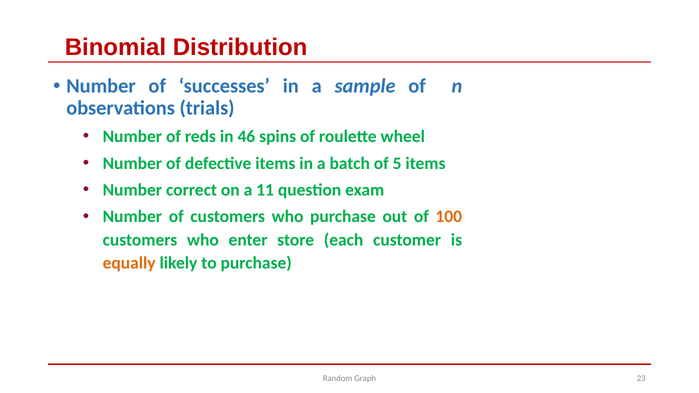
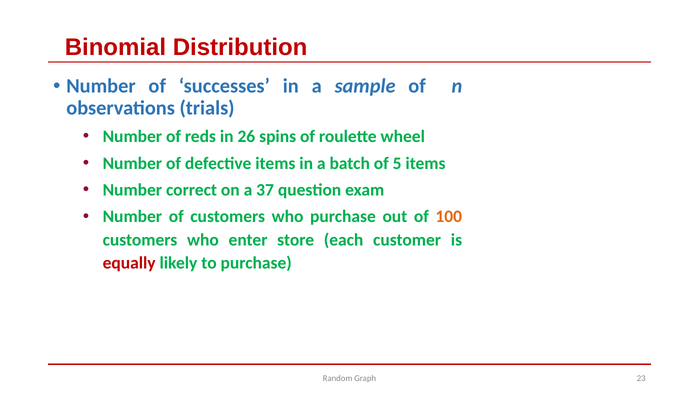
46: 46 -> 26
11: 11 -> 37
equally colour: orange -> red
